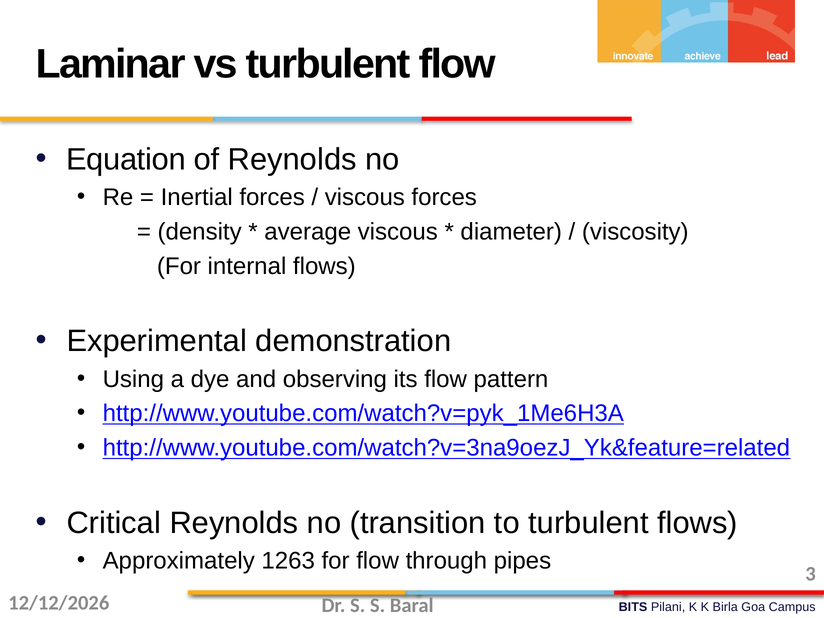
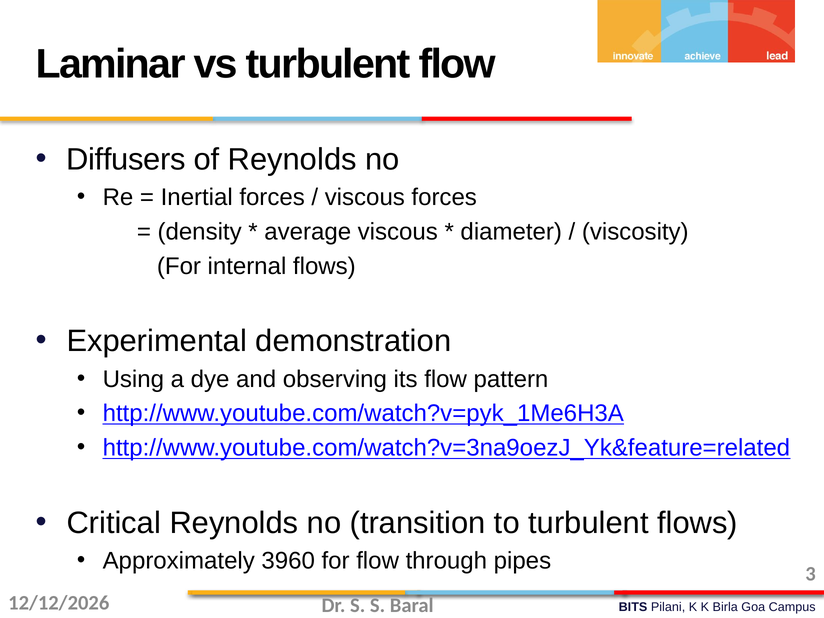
Equation: Equation -> Diffusers
1263: 1263 -> 3960
